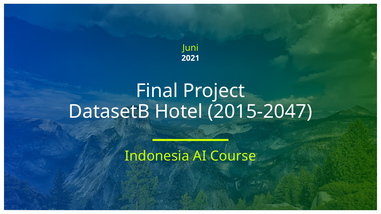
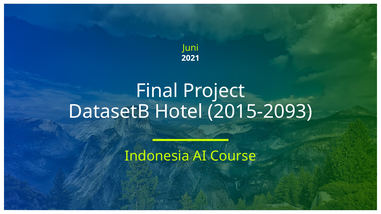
2015-2047: 2015-2047 -> 2015-2093
